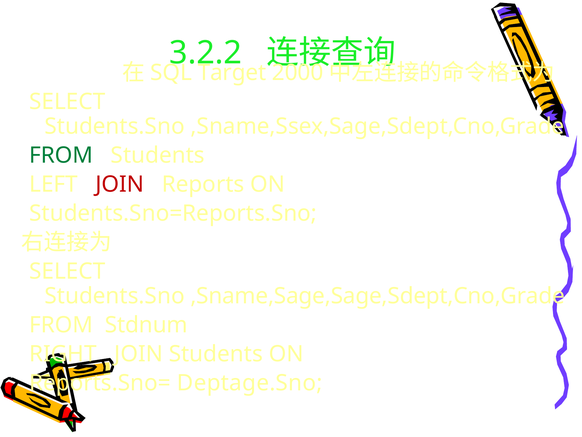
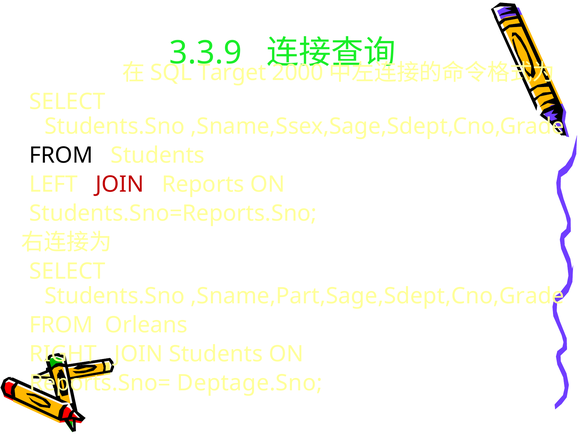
3.2.2: 3.2.2 -> 3.3.9
FROM at (61, 155) colour: green -> black
,Sname,Sage,Sage,Sdept,Cno,Grade: ,Sname,Sage,Sage,Sdept,Cno,Grade -> ,Sname,Part,Sage,Sdept,Cno,Grade
Stdnum: Stdnum -> Orleans
